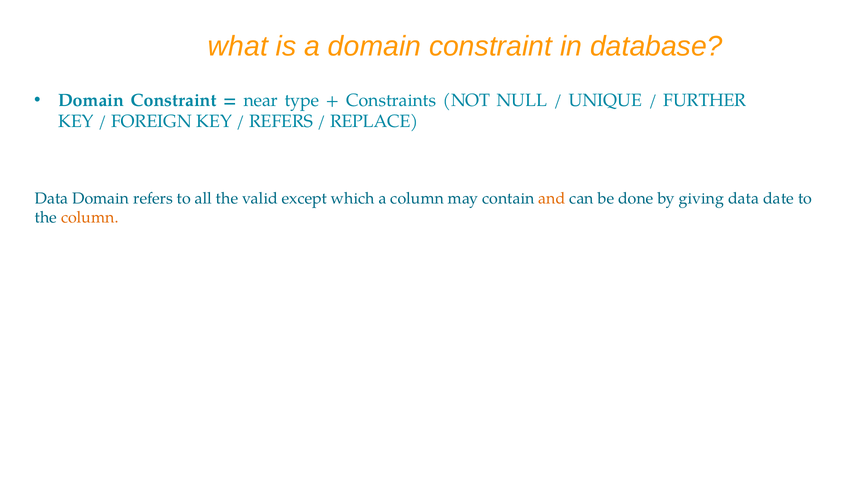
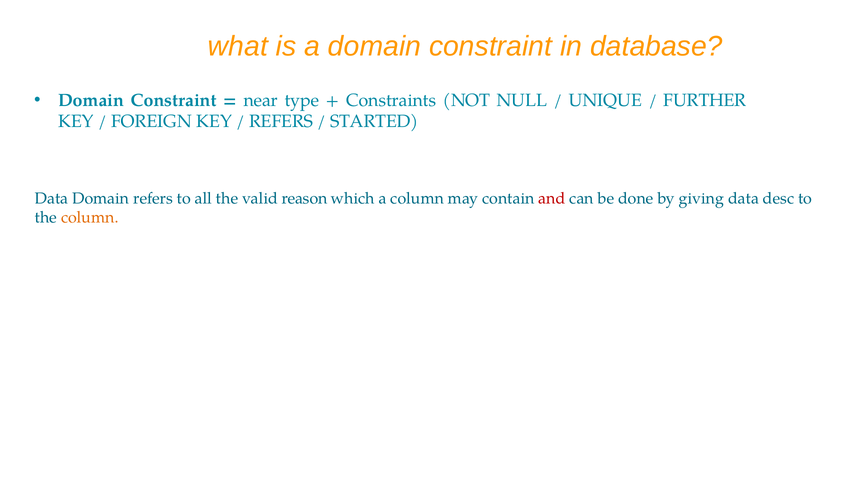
REPLACE: REPLACE -> STARTED
except: except -> reason
and colour: orange -> red
date: date -> desc
